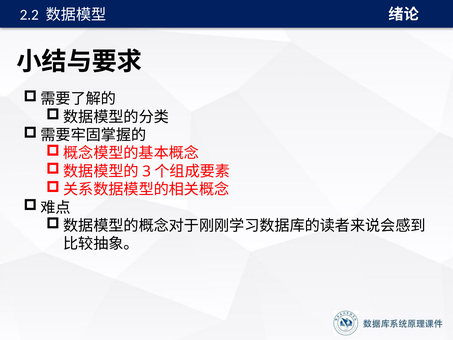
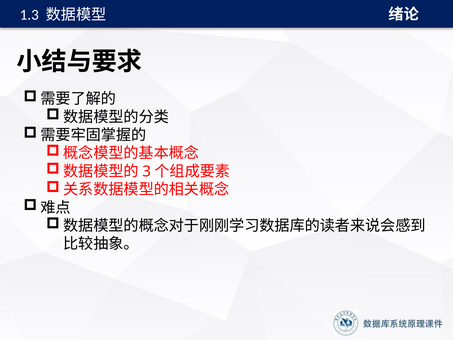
2.2: 2.2 -> 1.3
